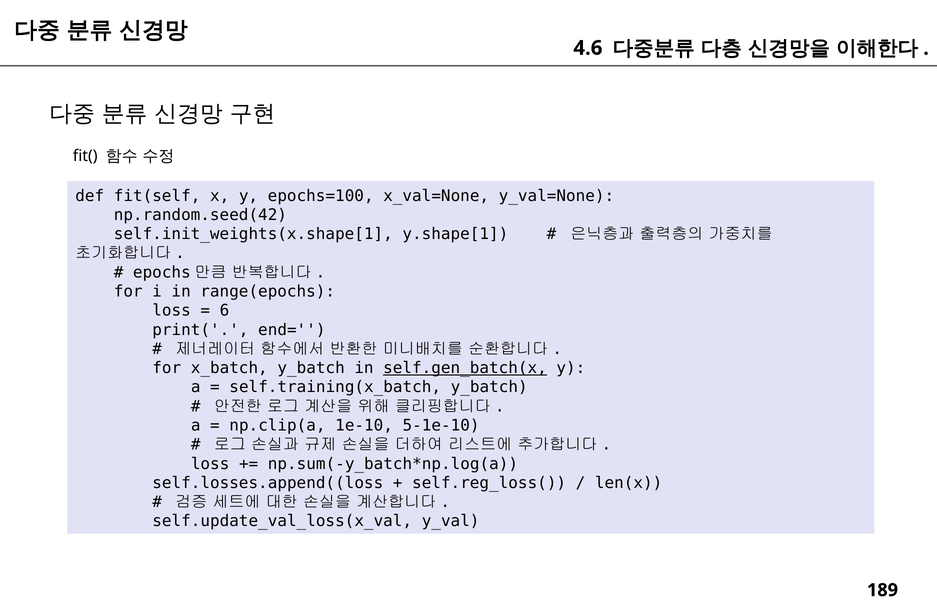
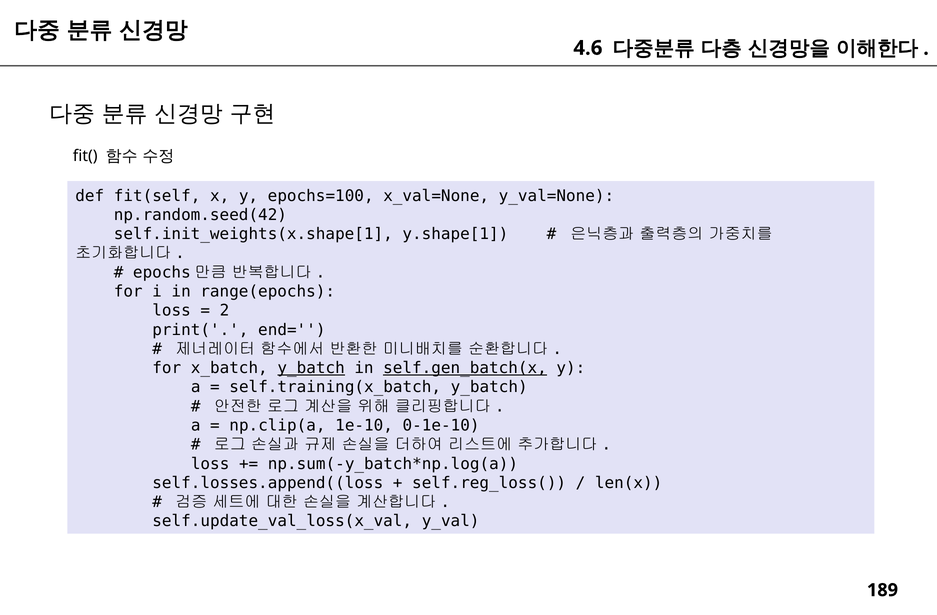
6: 6 -> 2
y_batch at (311, 368) underline: none -> present
5-1e-10: 5-1e-10 -> 0-1e-10
